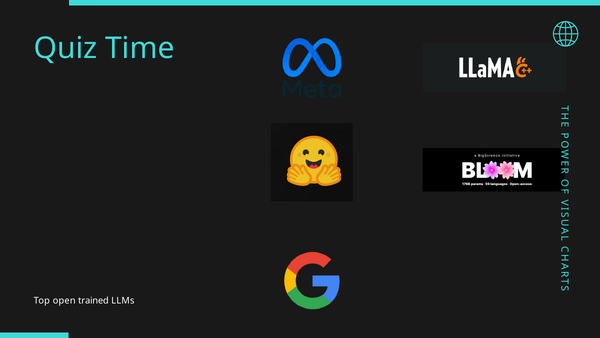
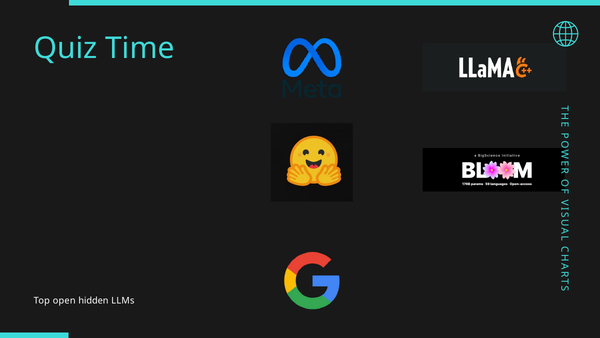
trained: trained -> hidden
